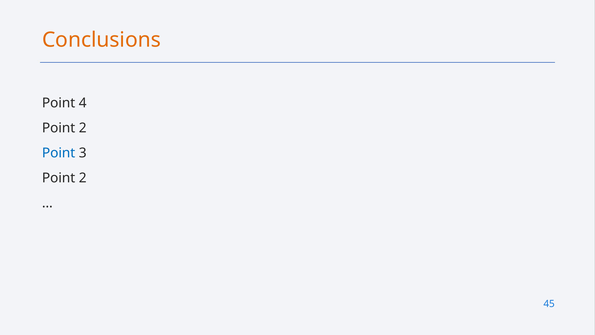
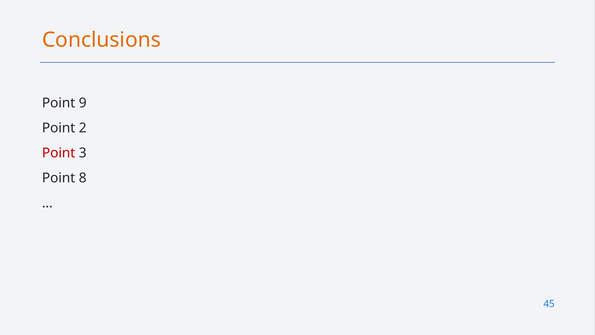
4: 4 -> 9
Point at (59, 153) colour: blue -> red
2 at (83, 178): 2 -> 8
